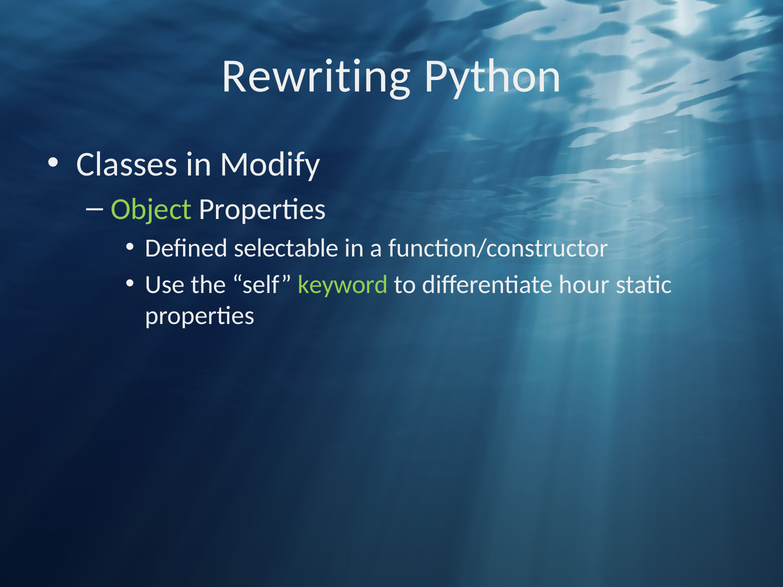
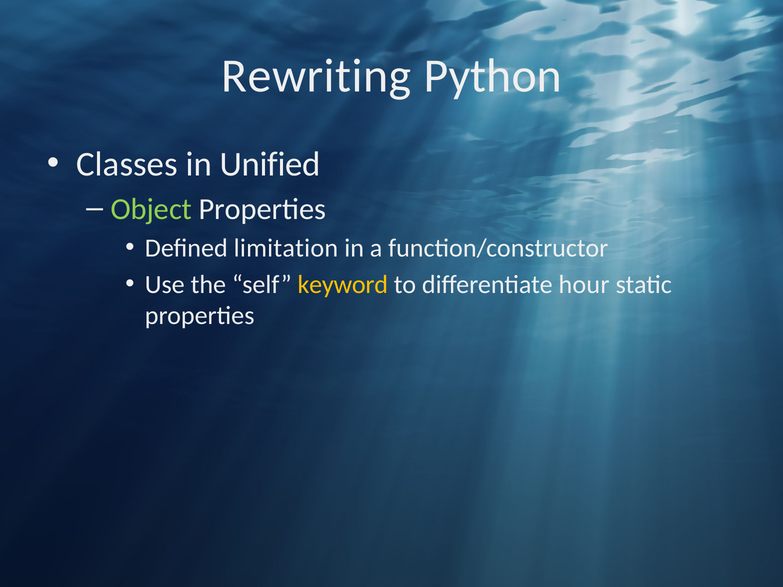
Modify: Modify -> Unified
selectable: selectable -> limitation
keyword colour: light green -> yellow
